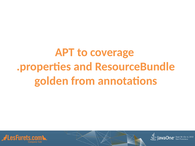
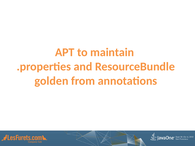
coverage: coverage -> maintain
